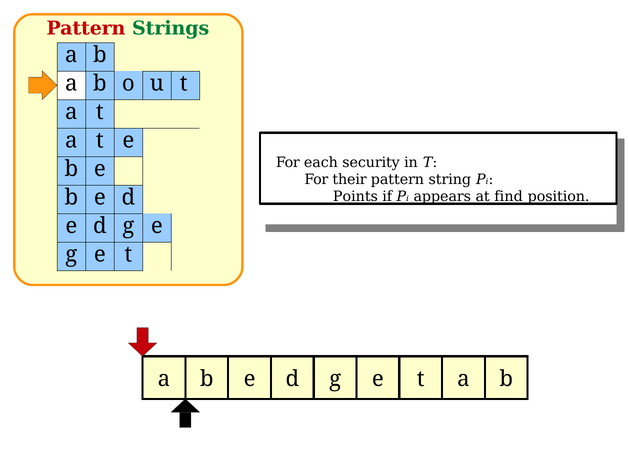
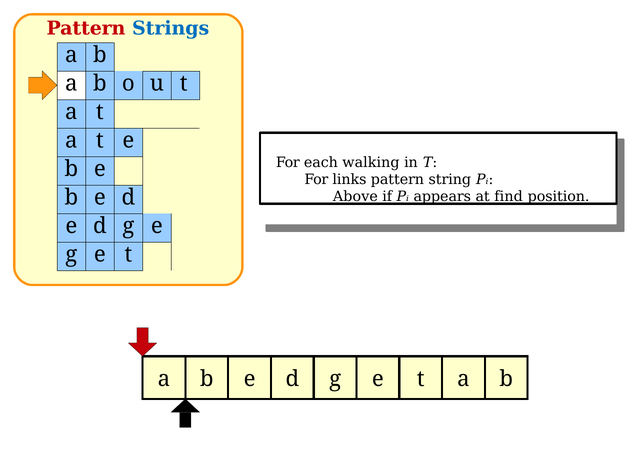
Strings colour: green -> blue
security: security -> walking
their: their -> links
Points: Points -> Above
